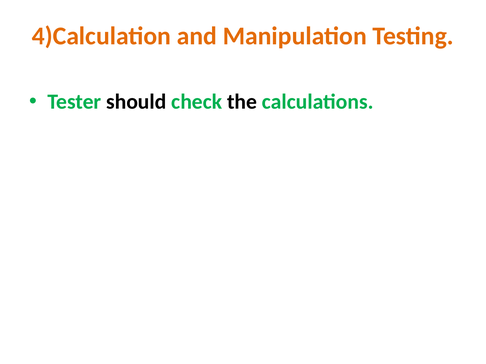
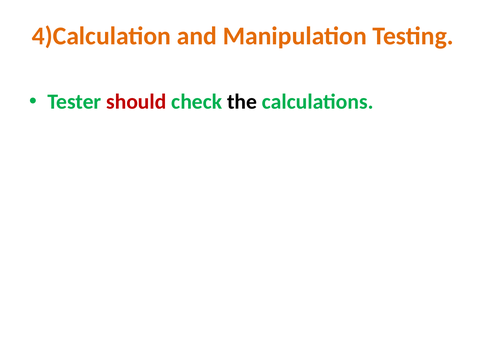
should colour: black -> red
